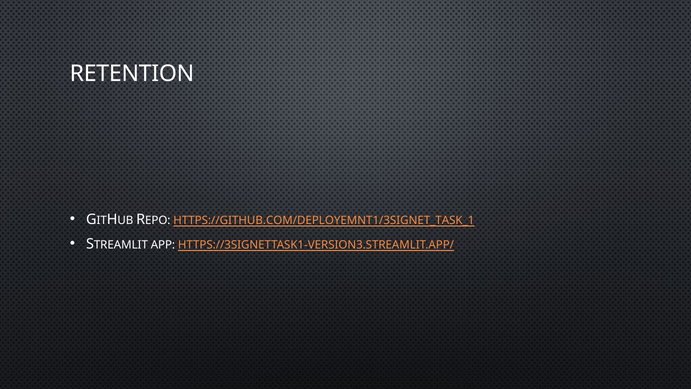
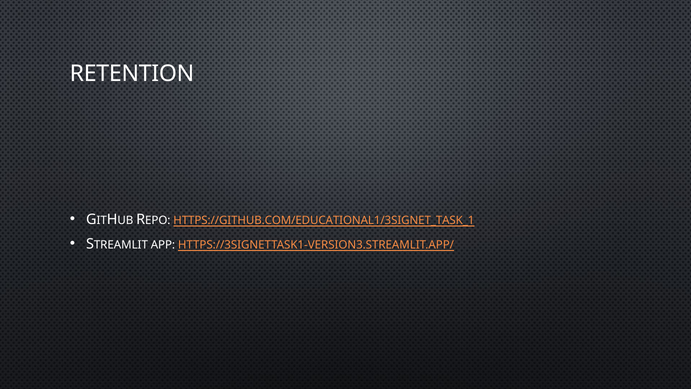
HTTPS://GITHUB.COM/DEPLOYEMNT1/3SIGNET_TASK_1: HTTPS://GITHUB.COM/DEPLOYEMNT1/3SIGNET_TASK_1 -> HTTPS://GITHUB.COM/EDUCATIONAL1/3SIGNET_TASK_1
